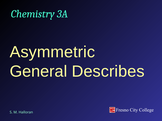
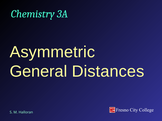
Describes: Describes -> Distances
